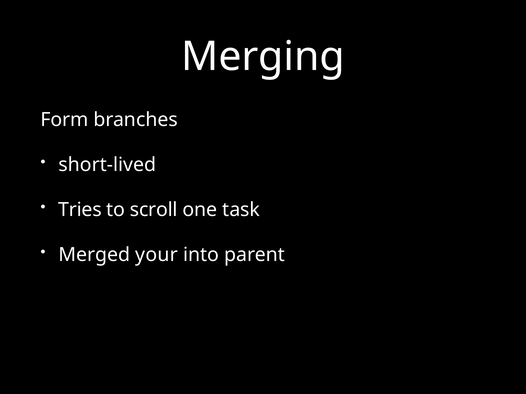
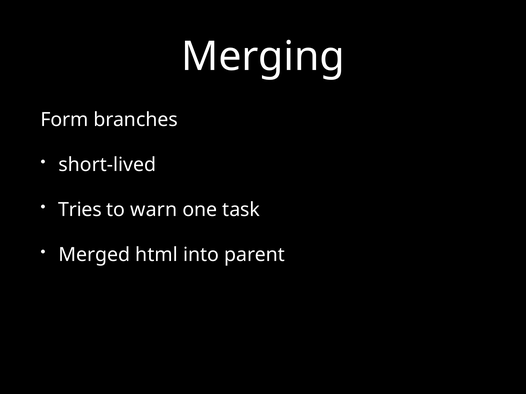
scroll: scroll -> warn
your: your -> html
